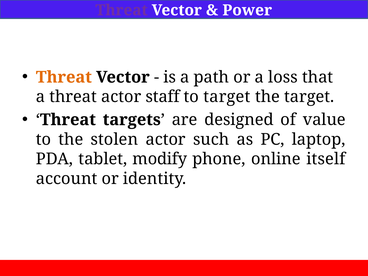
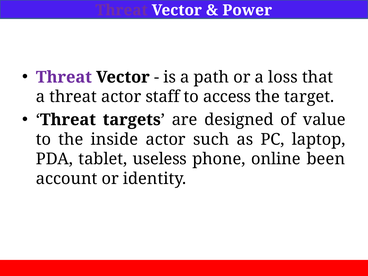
Threat at (64, 77) colour: orange -> purple
to target: target -> access
stolen: stolen -> inside
modify: modify -> useless
itself: itself -> been
